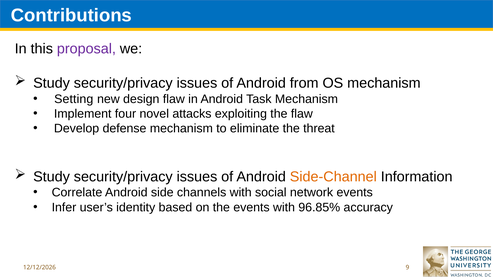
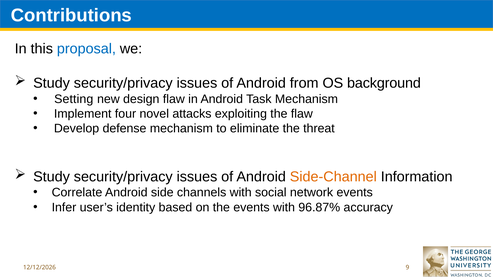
proposal colour: purple -> blue
OS mechanism: mechanism -> background
96.85%: 96.85% -> 96.87%
